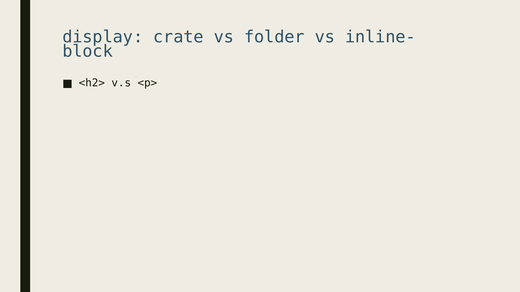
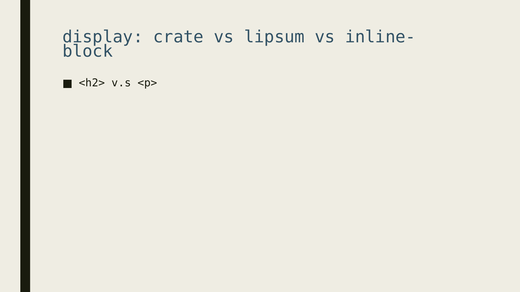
folder: folder -> lipsum
